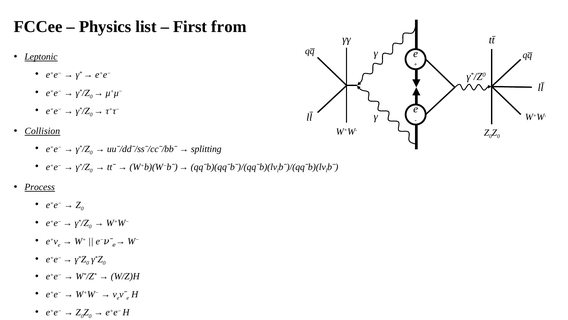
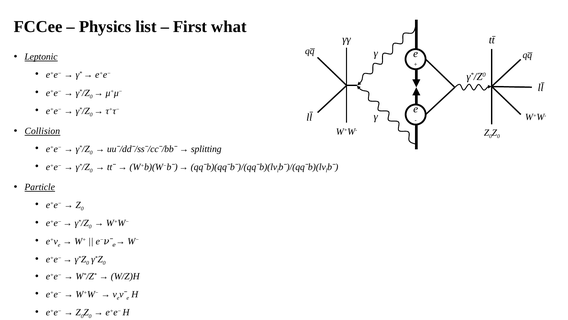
from: from -> what
Process: Process -> Particle
